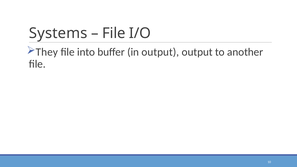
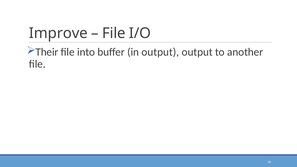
Systems: Systems -> Improve
They: They -> Their
